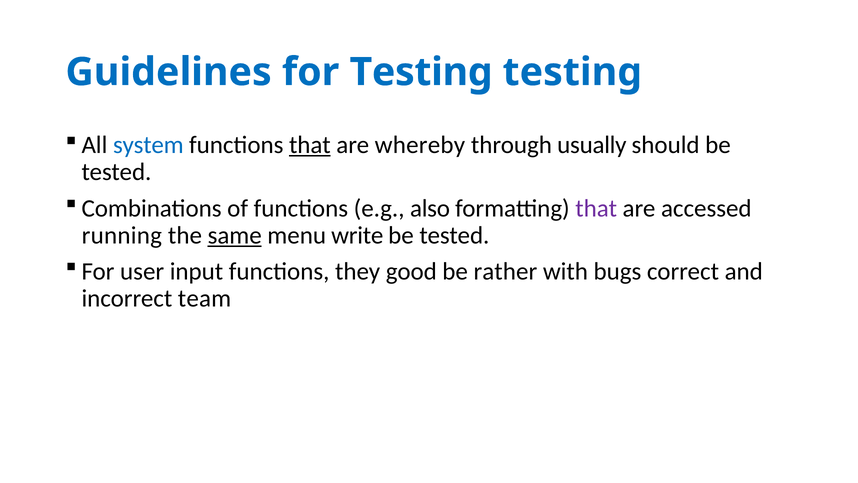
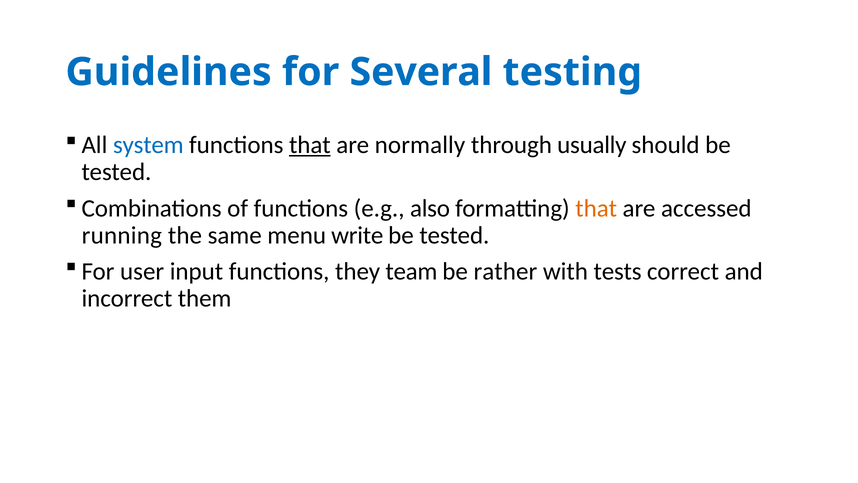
for Testing: Testing -> Several
whereby: whereby -> normally
that at (596, 208) colour: purple -> orange
same underline: present -> none
good: good -> team
bugs: bugs -> tests
team: team -> them
